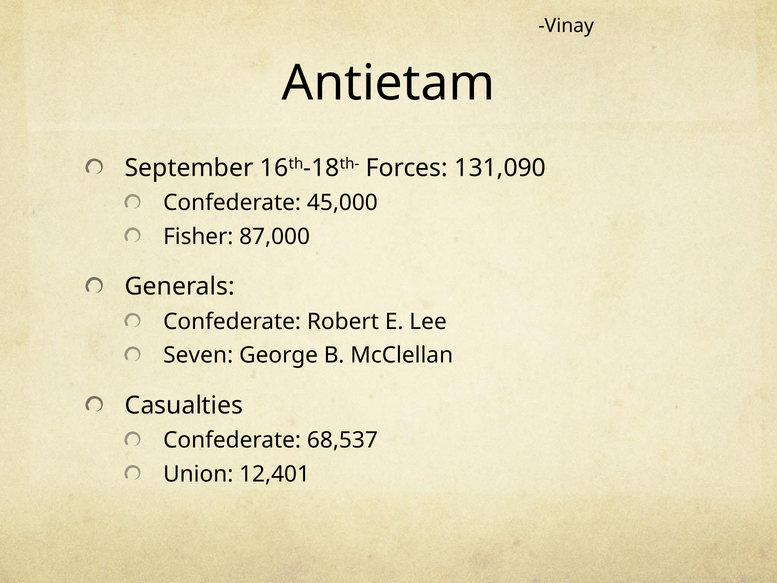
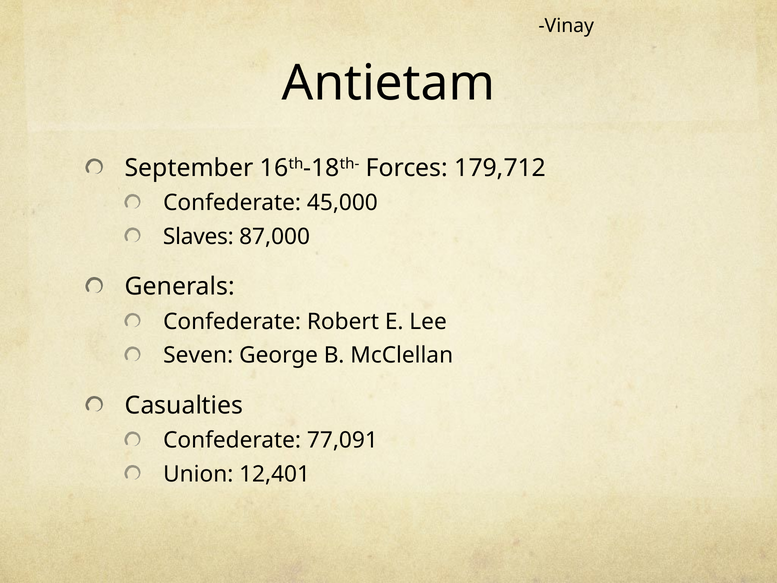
131,090: 131,090 -> 179,712
Fisher: Fisher -> Slaves
68,537: 68,537 -> 77,091
